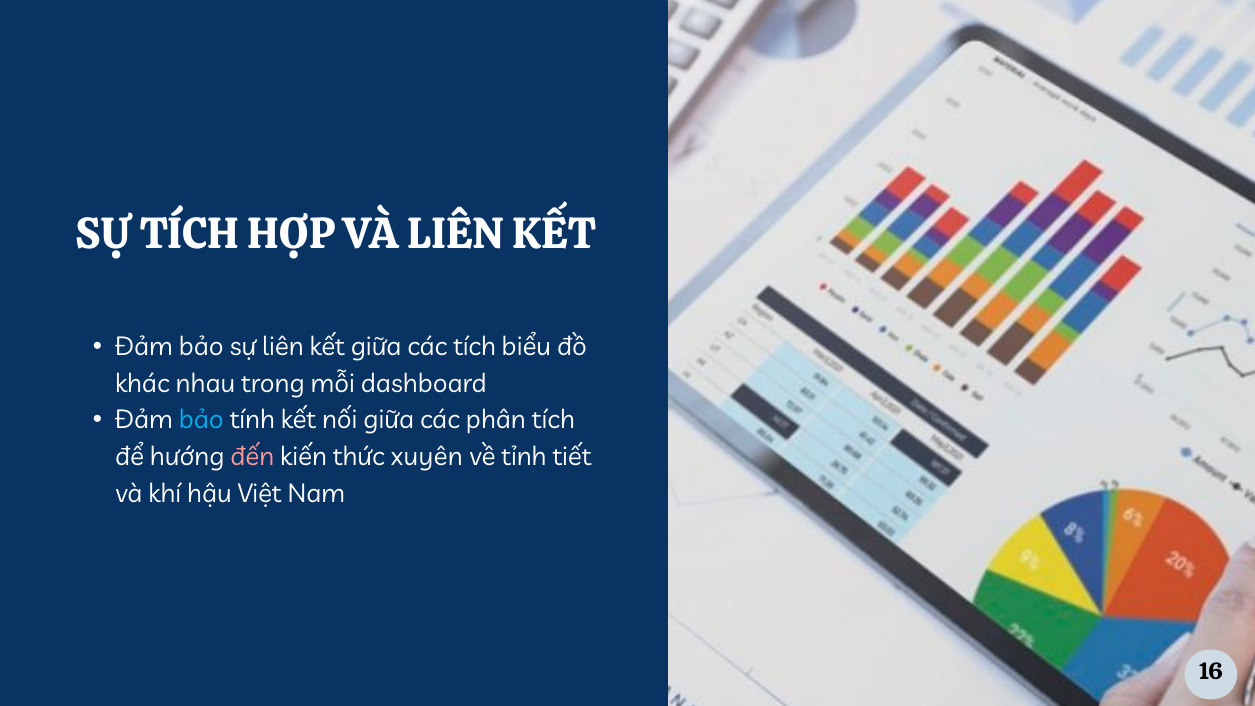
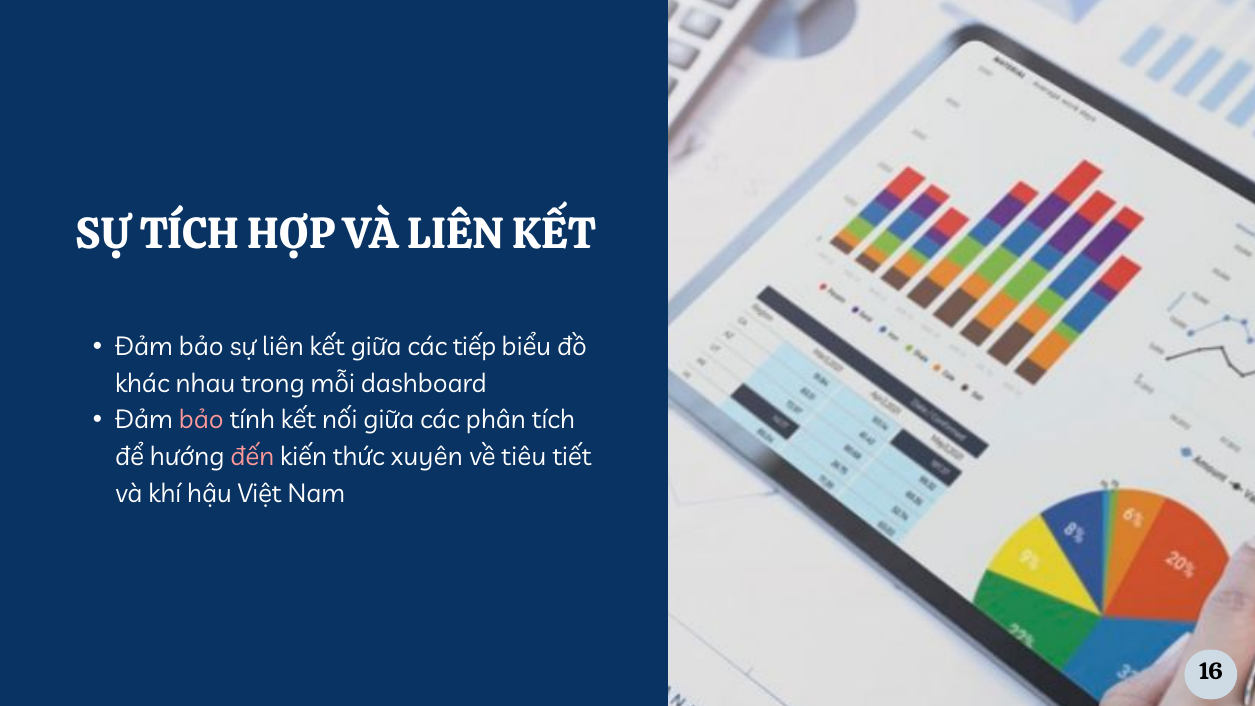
các tích: tích -> tiếp
bảo at (201, 420) colour: light blue -> pink
tỉnh: tỉnh -> tiêu
